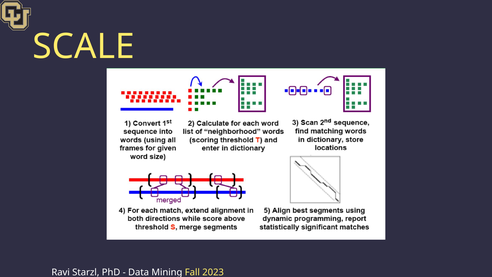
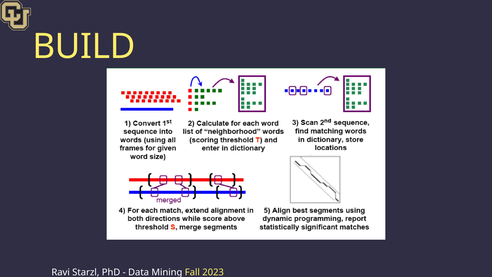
SCALE: SCALE -> BUILD
